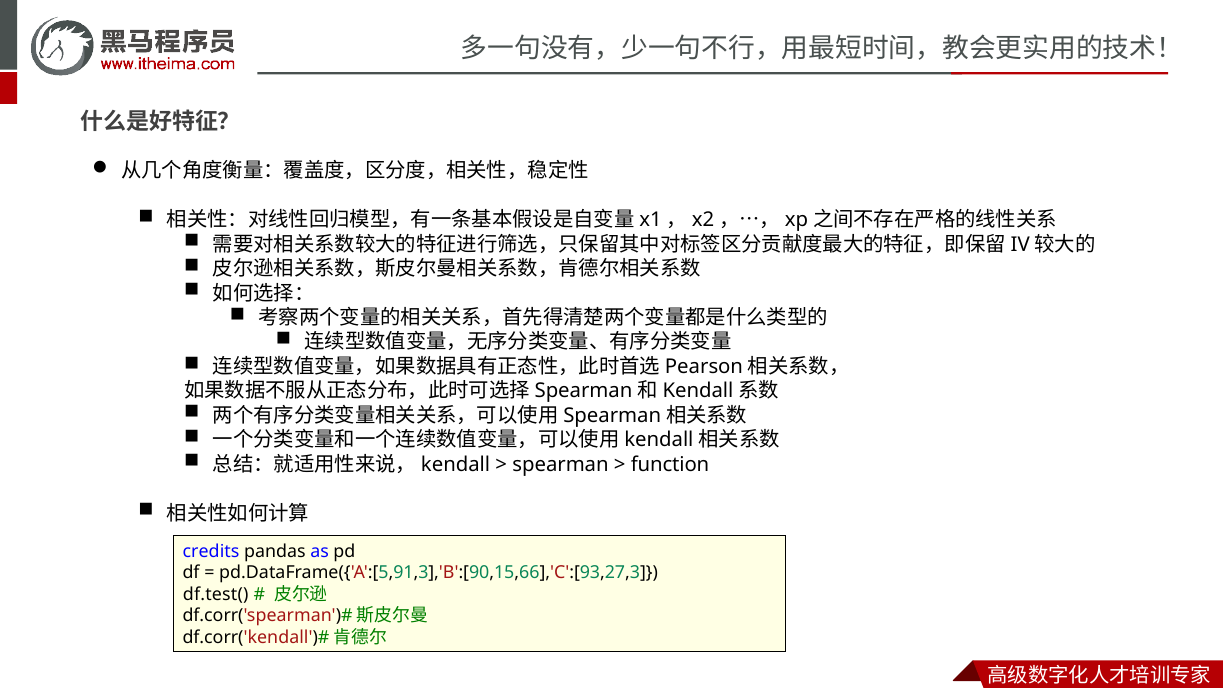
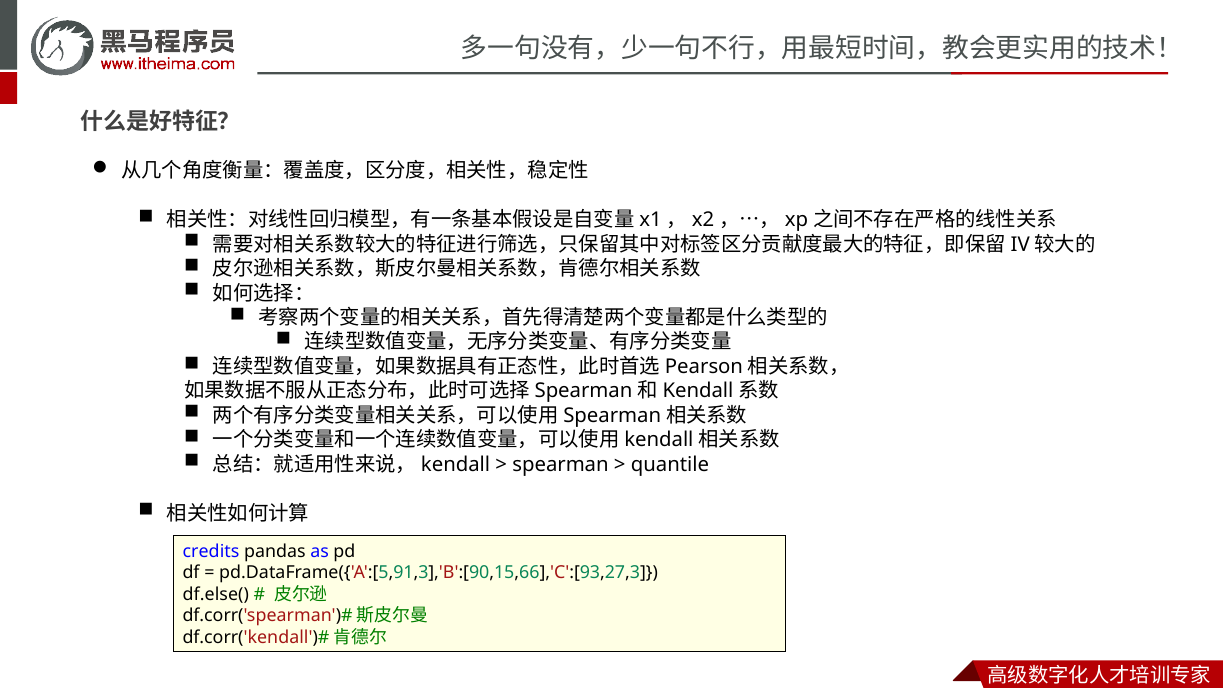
function: function -> quantile
df.test(: df.test( -> df.else(
